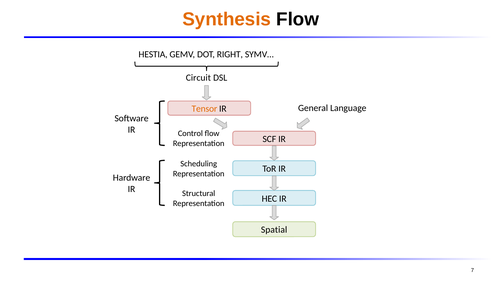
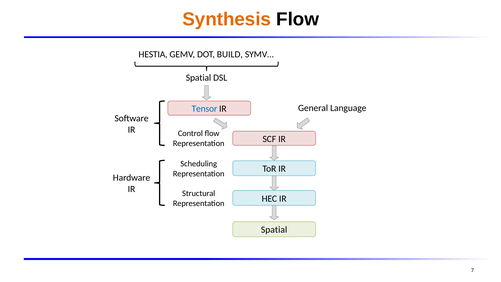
RIGHT: RIGHT -> BUILD
Circuit at (198, 78): Circuit -> Spatial
Tensor colour: orange -> blue
